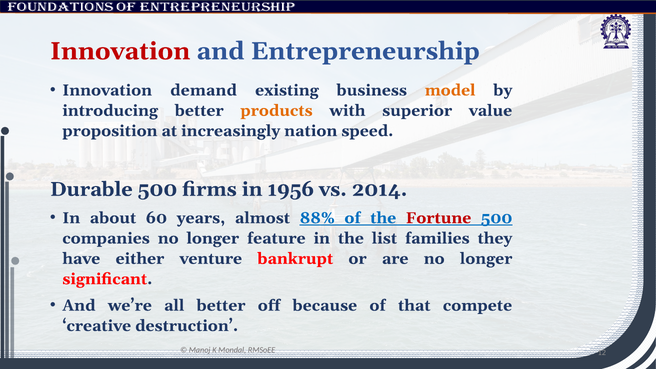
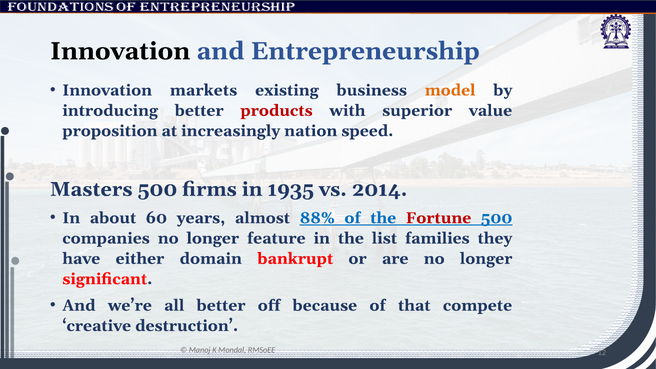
Innovation at (120, 51) colour: red -> black
demand: demand -> markets
products colour: orange -> red
Durable: Durable -> Masters
1956: 1956 -> 1935
venture: venture -> domain
